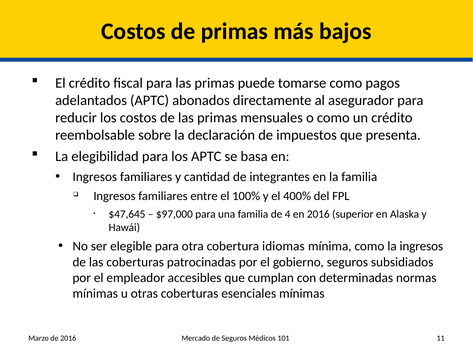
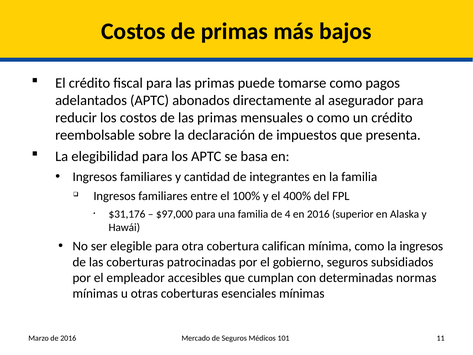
$47,645: $47,645 -> $31,176
idiomas: idiomas -> califican
